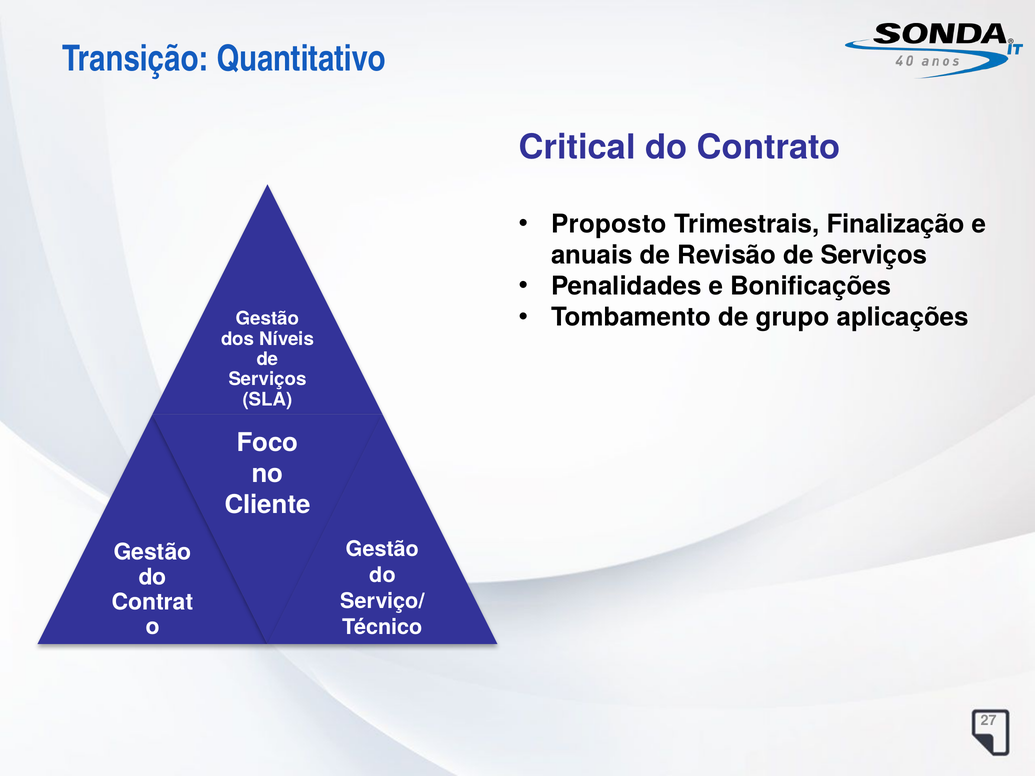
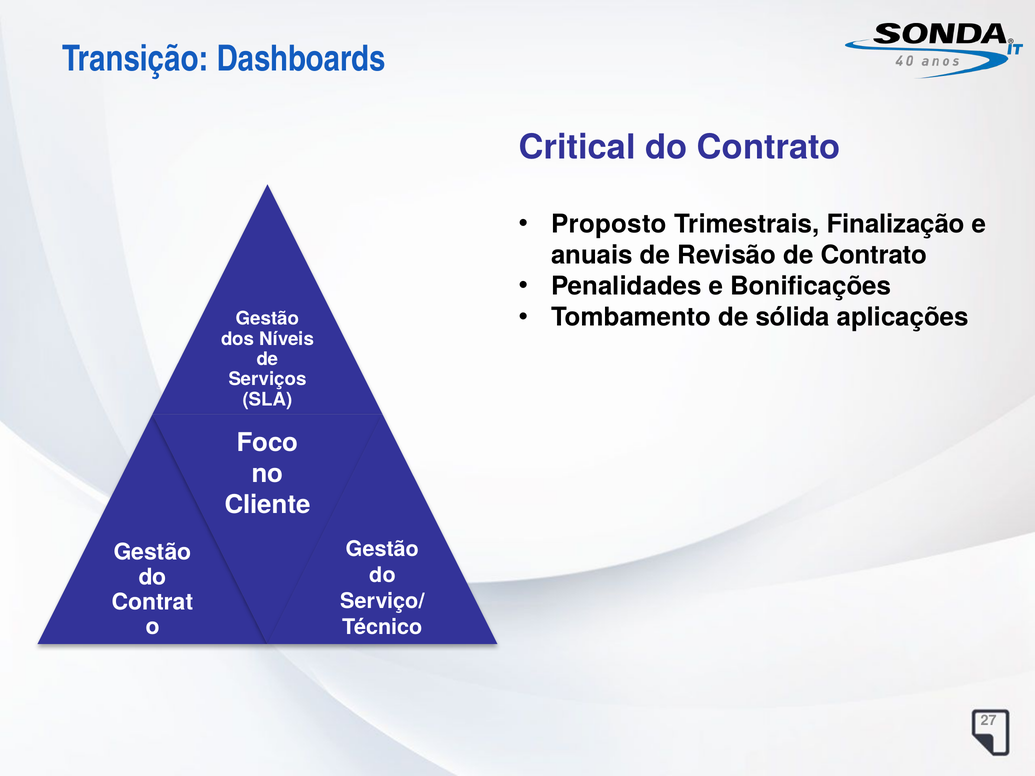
Quantitativo: Quantitativo -> Dashboards
Revisão de Serviços: Serviços -> Contrato
grupo: grupo -> sólida
